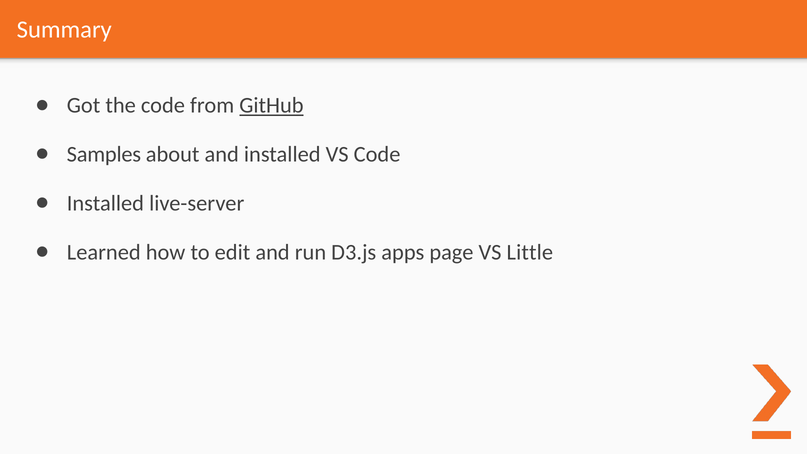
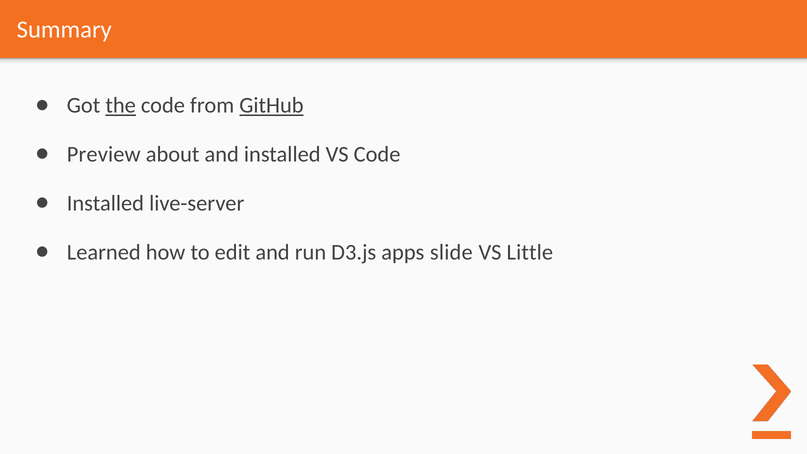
the underline: none -> present
Samples: Samples -> Preview
page: page -> slide
